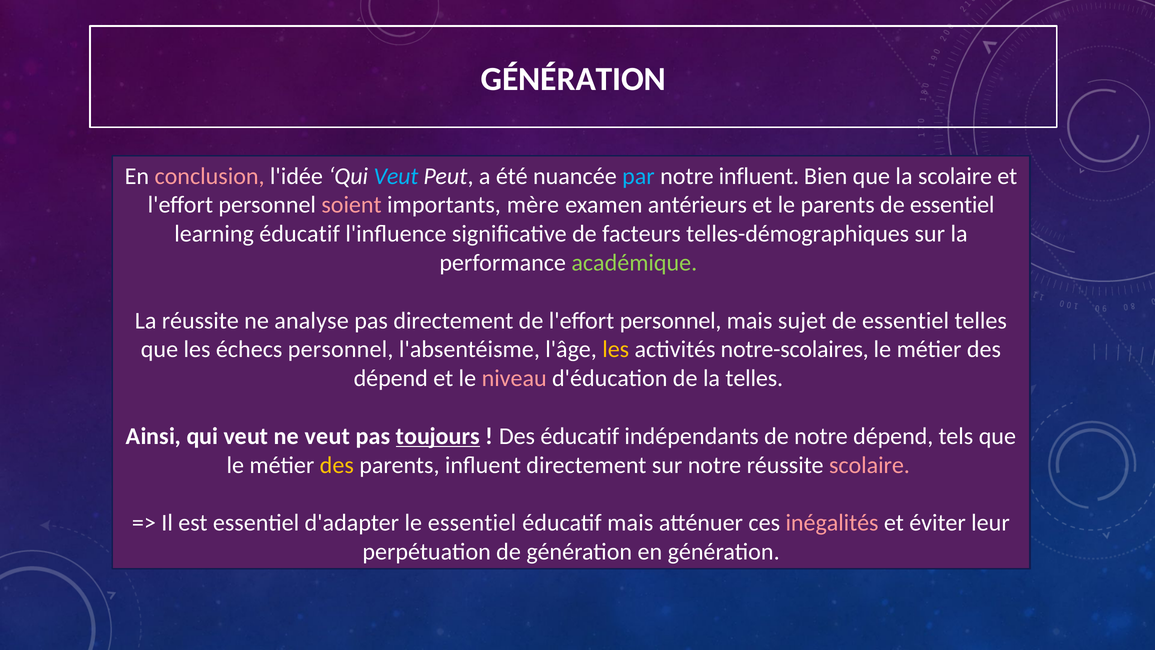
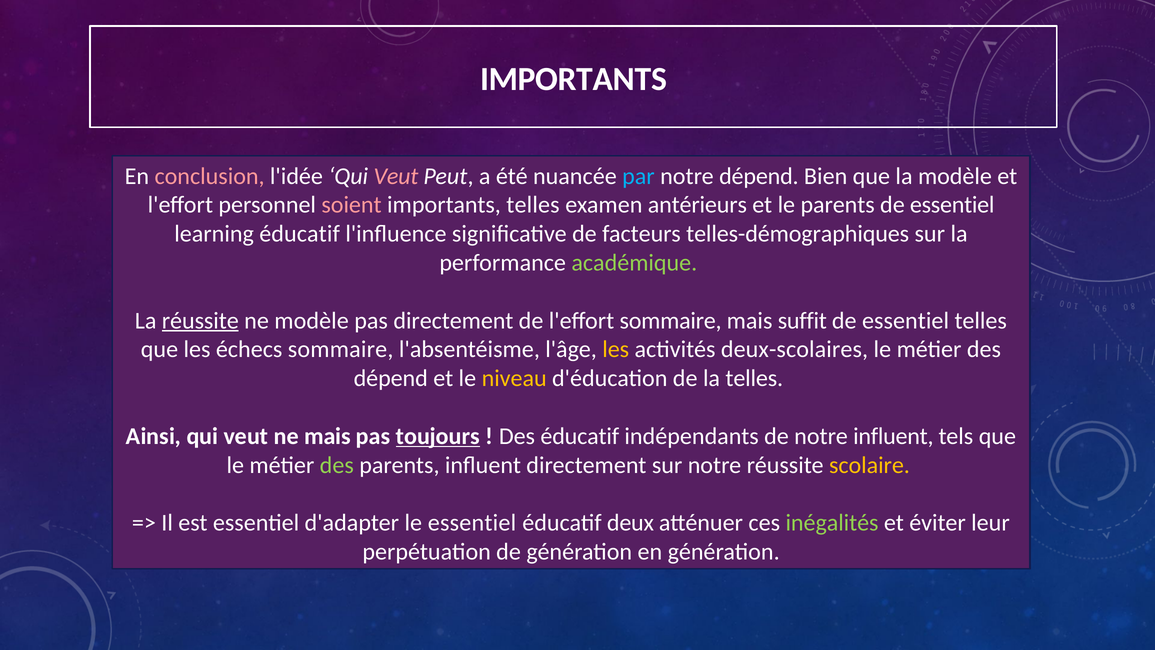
GÉNÉRATION at (573, 79): GÉNÉRATION -> IMPORTANTS
Veut at (396, 176) colour: light blue -> pink
notre influent: influent -> dépend
la scolaire: scolaire -> modèle
importants mère: mère -> telles
réussite at (200, 320) underline: none -> present
ne analyse: analyse -> modèle
de l'effort personnel: personnel -> sommaire
sujet: sujet -> suffit
échecs personnel: personnel -> sommaire
notre-scolaires: notre-scolaires -> deux-scolaires
niveau colour: pink -> yellow
ne veut: veut -> mais
notre dépend: dépend -> influent
des at (337, 465) colour: yellow -> light green
scolaire at (869, 465) colour: pink -> yellow
éducatif mais: mais -> deux
inégalités colour: pink -> light green
